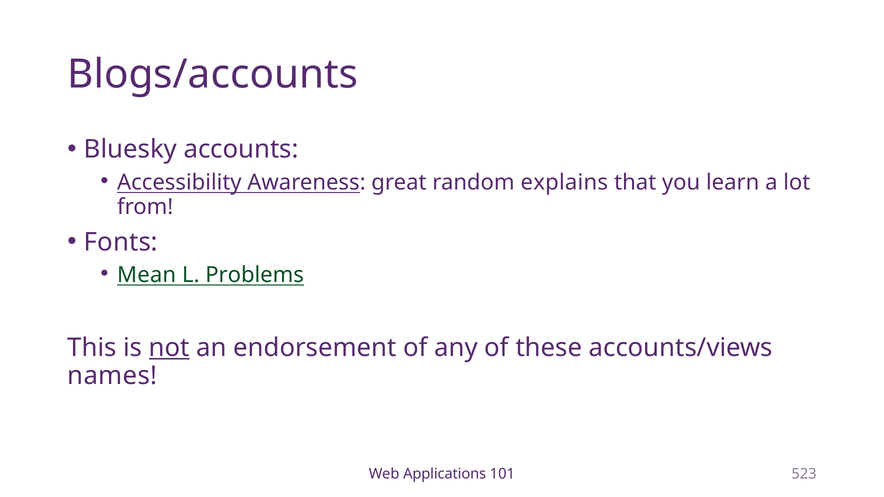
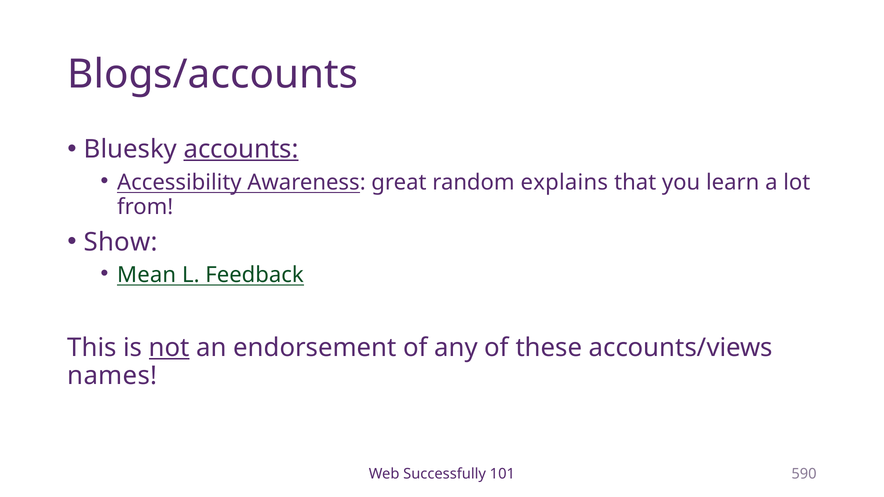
accounts underline: none -> present
Fonts: Fonts -> Show
Problems: Problems -> Feedback
Applications: Applications -> Successfully
523: 523 -> 590
